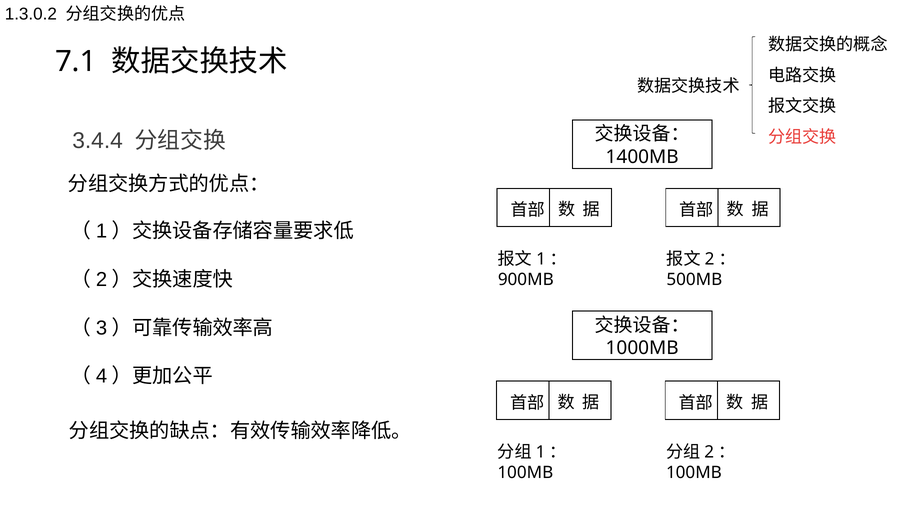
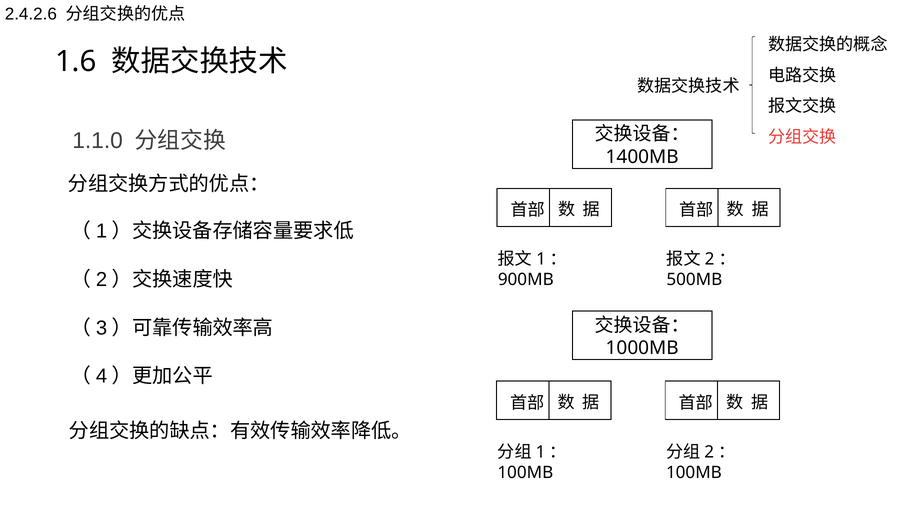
1.3.0.2: 1.3.0.2 -> 2.4.2.6
7.1: 7.1 -> 1.6
3.4.4: 3.4.4 -> 1.1.0
